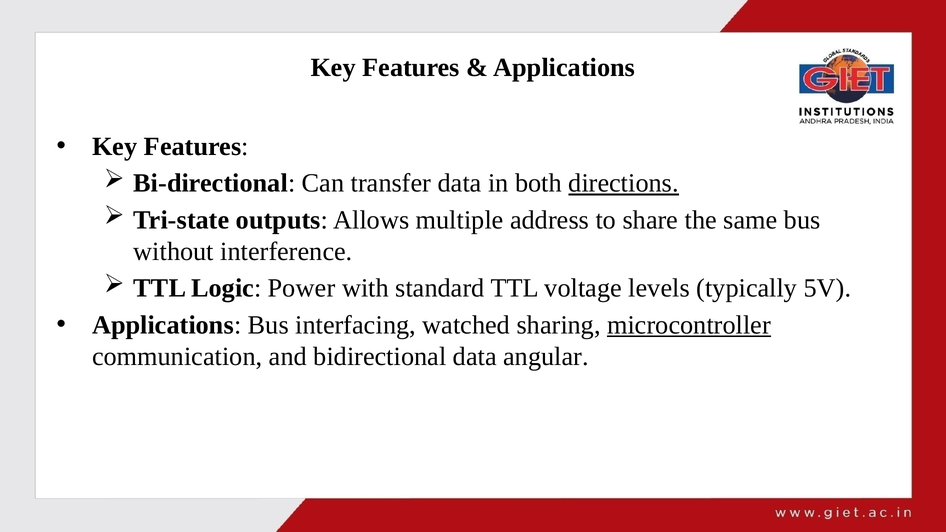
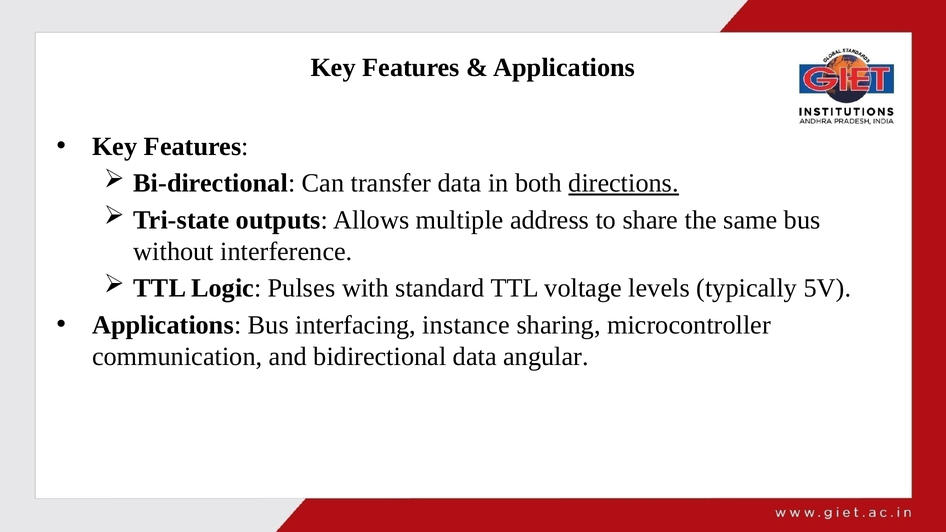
Power: Power -> Pulses
watched: watched -> instance
microcontroller underline: present -> none
